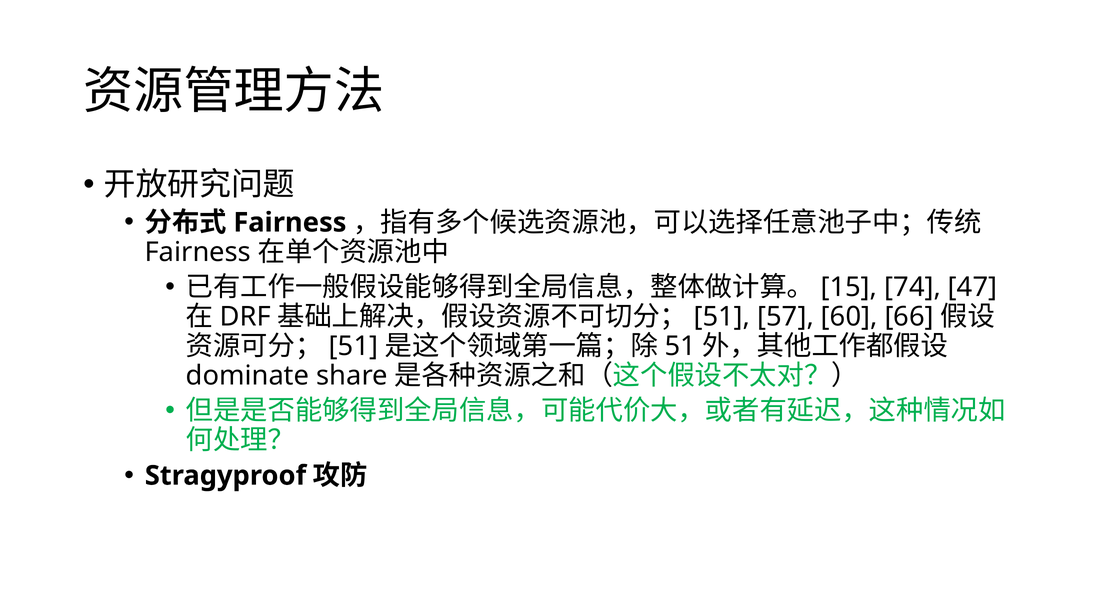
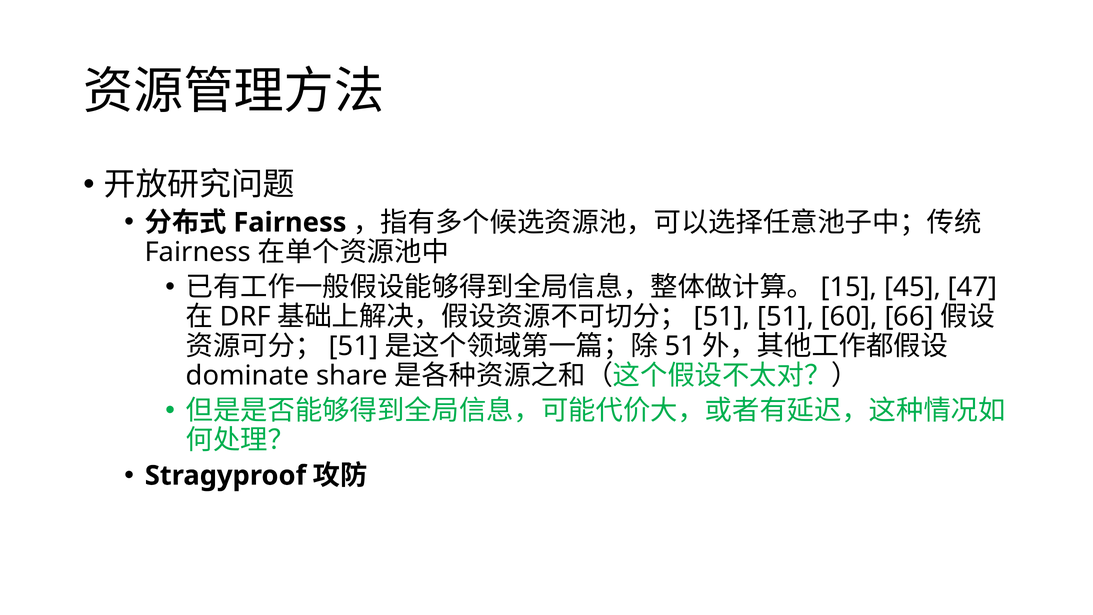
74: 74 -> 45
57 at (786, 317): 57 -> 51
